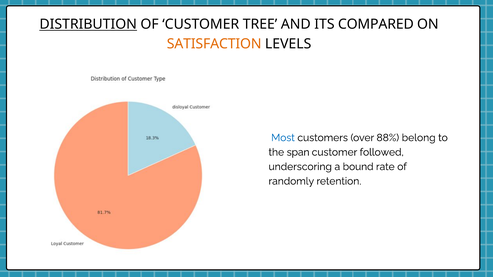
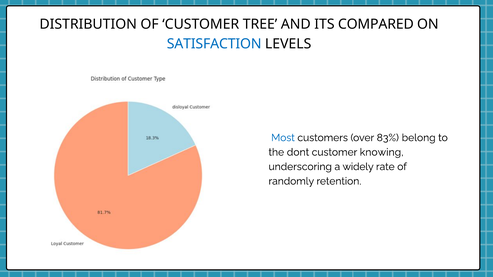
DISTRIBUTION underline: present -> none
SATISFACTION colour: orange -> blue
88%: 88% -> 83%
span: span -> dont
followed: followed -> knowing
bound: bound -> widely
